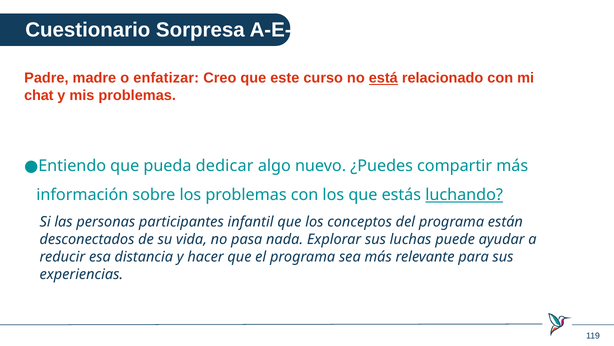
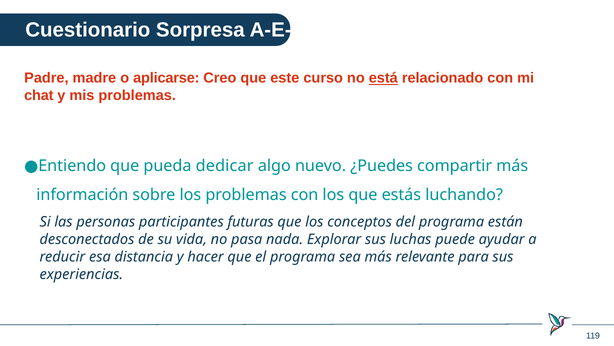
enfatizar: enfatizar -> aplicarse
luchando underline: present -> none
infantil: infantil -> futuras
